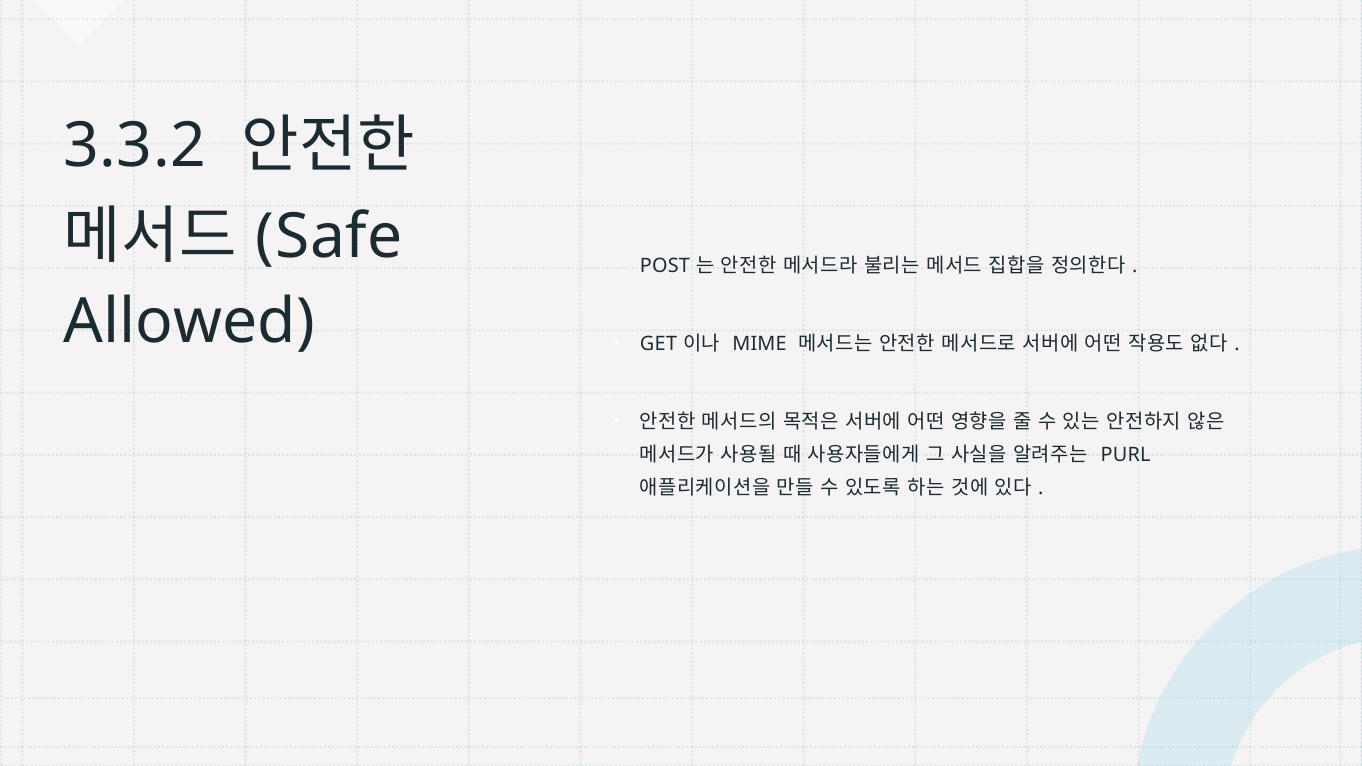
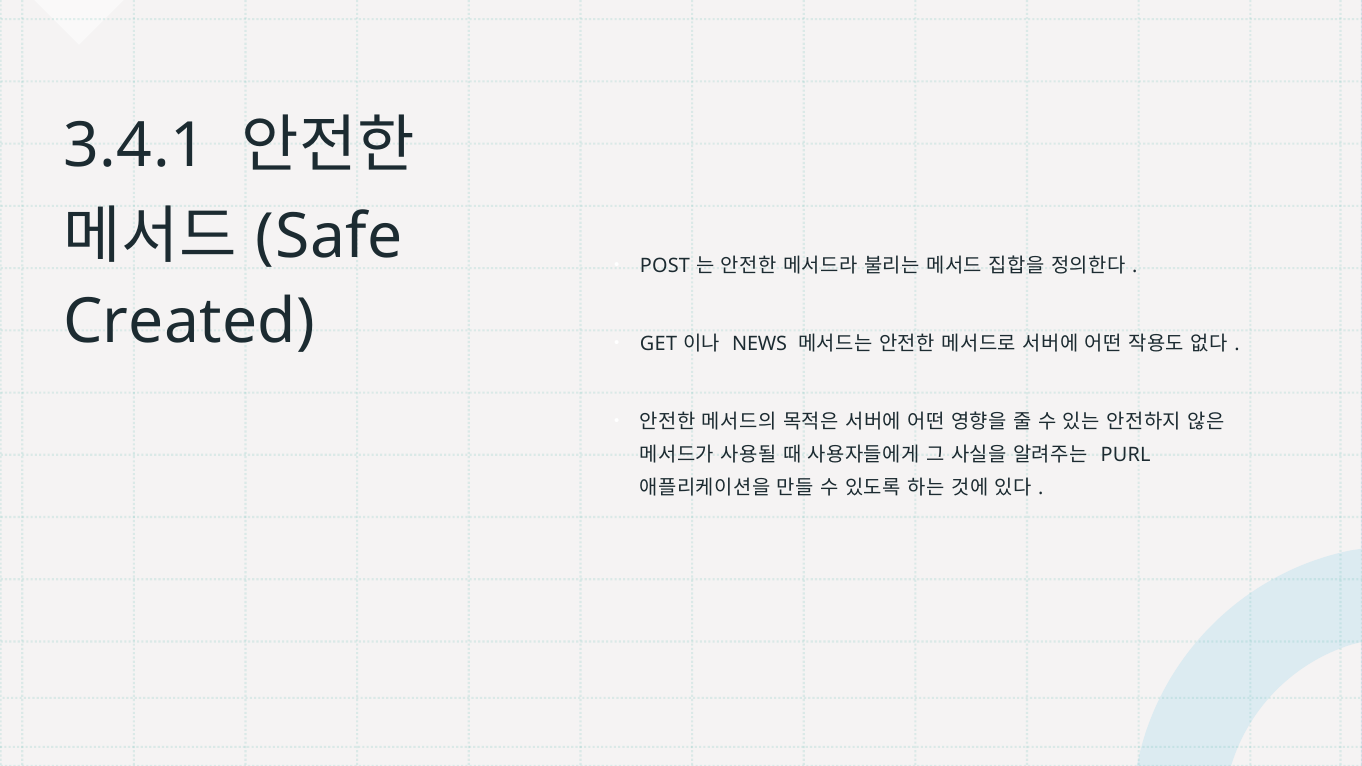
3.3.2: 3.3.2 -> 3.4.1
Allowed: Allowed -> Created
MIME: MIME -> NEWS
